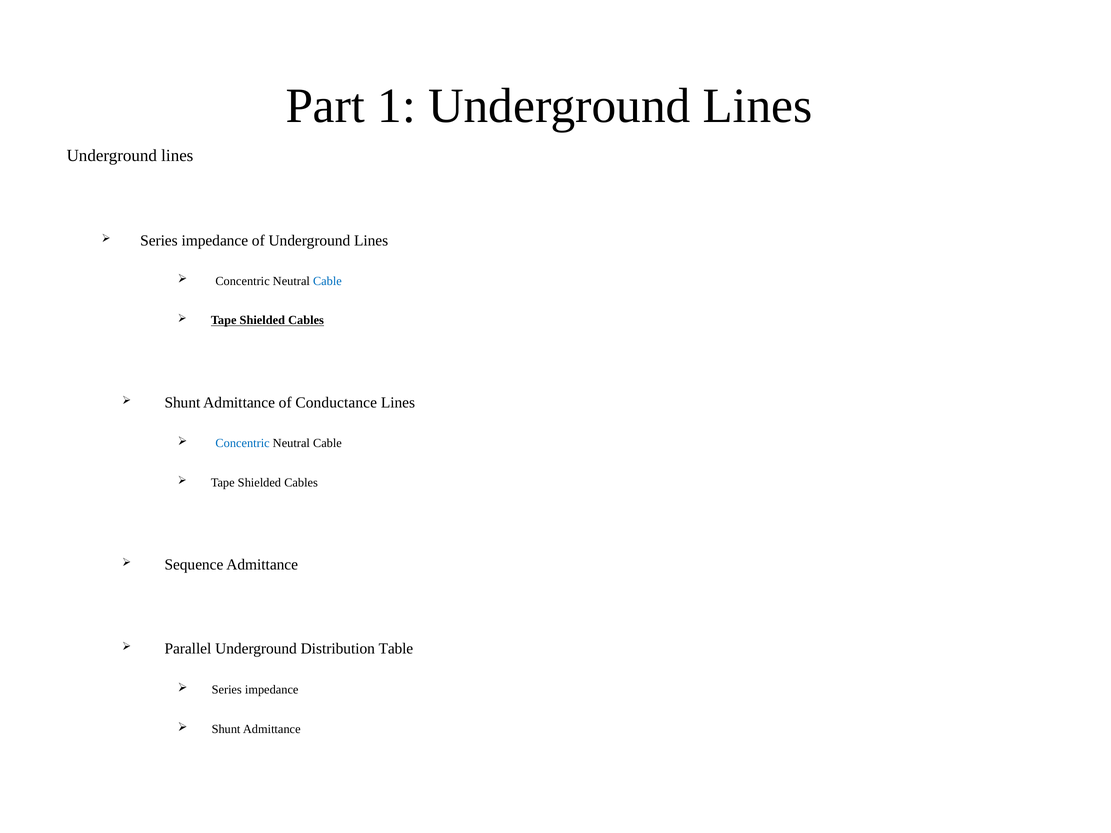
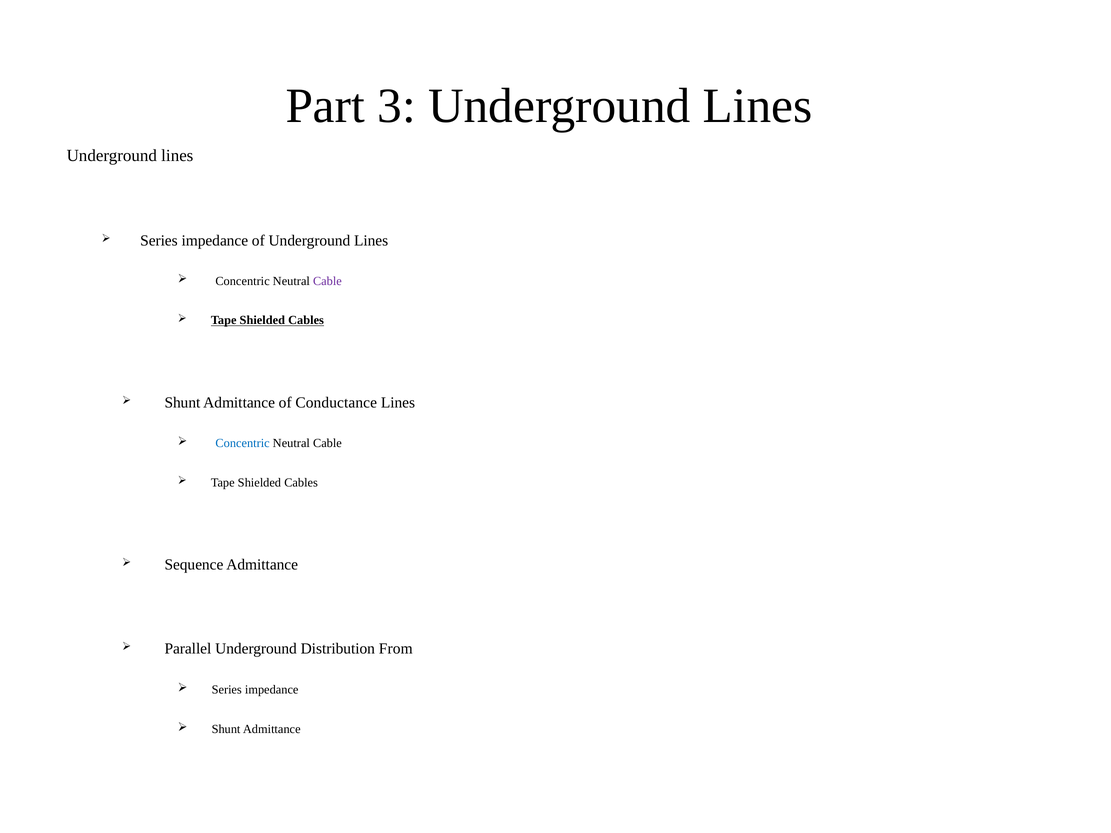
1: 1 -> 3
Cable at (327, 281) colour: blue -> purple
Table: Table -> From
